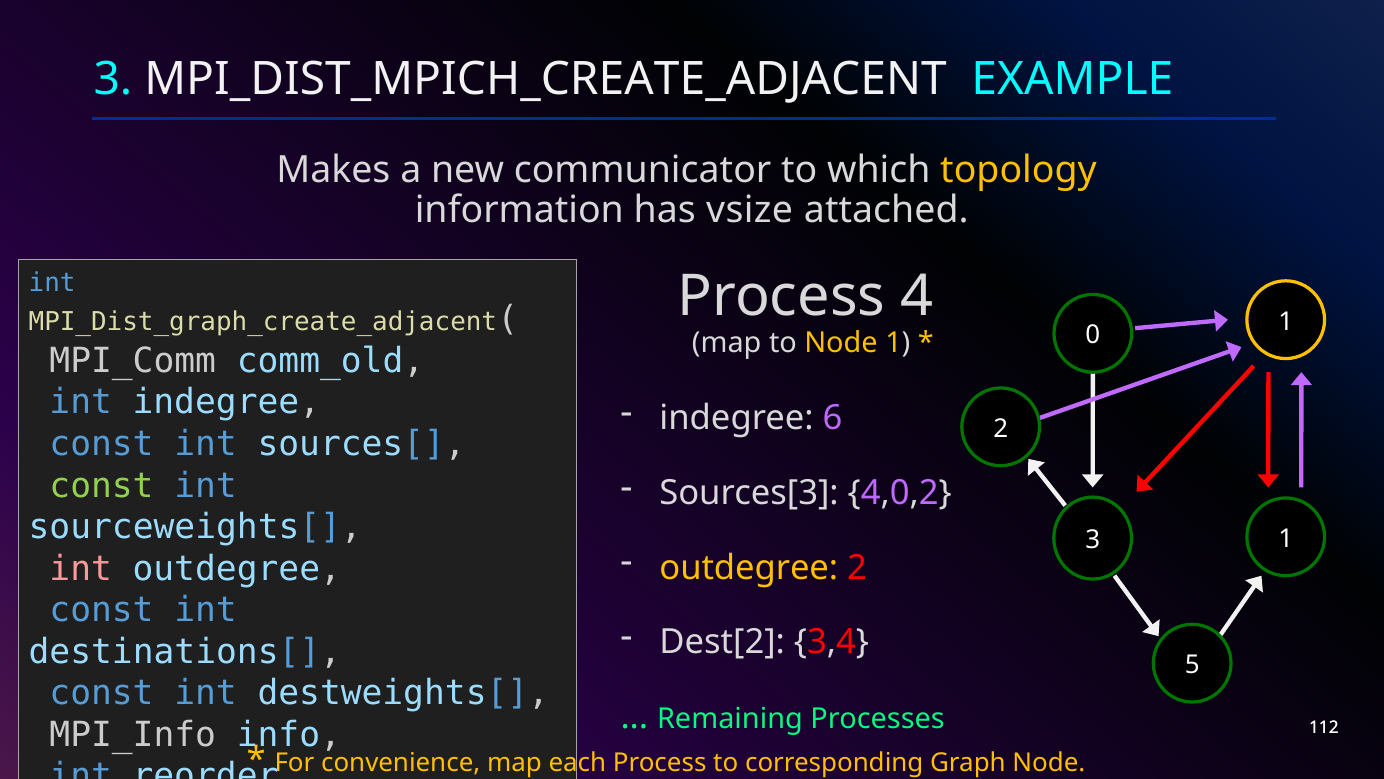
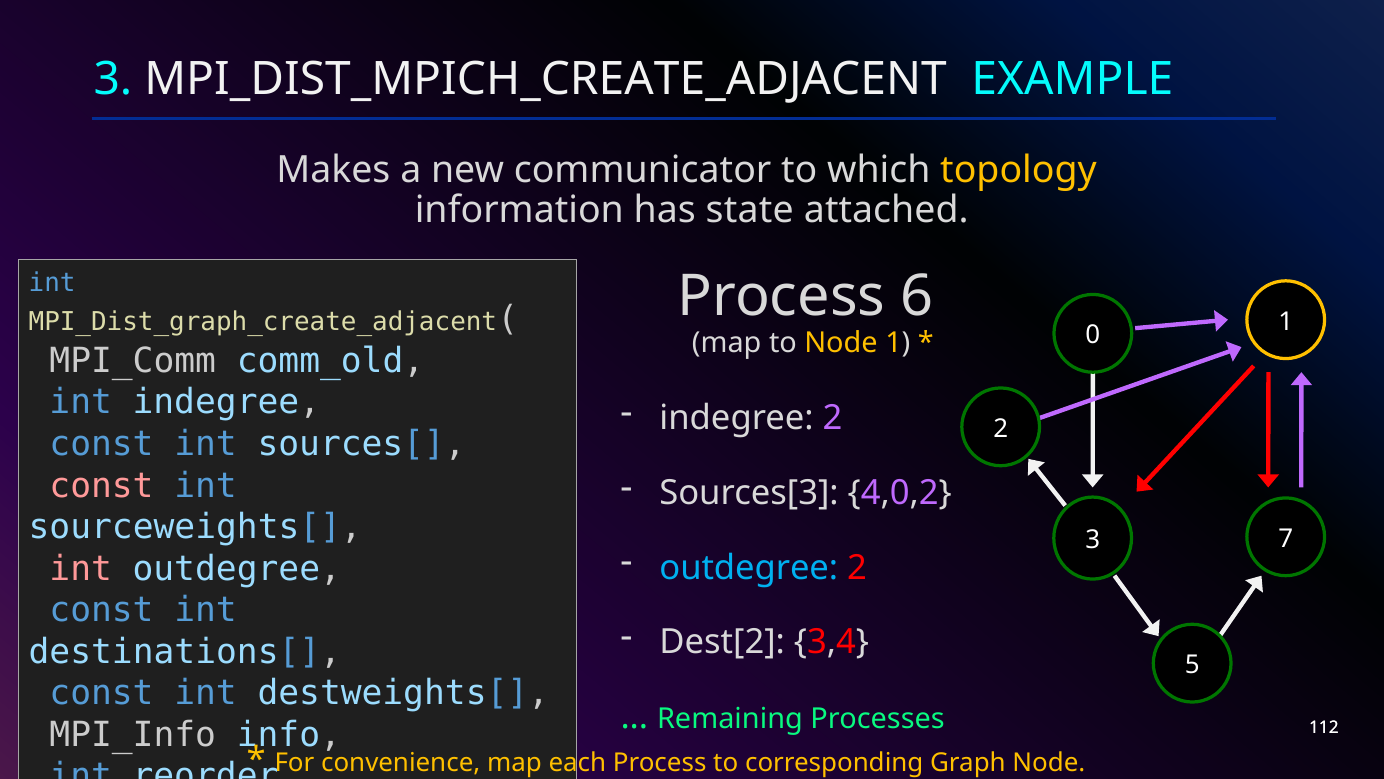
vsize: vsize -> state
4: 4 -> 6
indegree 6: 6 -> 2
const at (102, 485) colour: light green -> pink
3 1: 1 -> 7
outdegree at (749, 567) colour: yellow -> light blue
